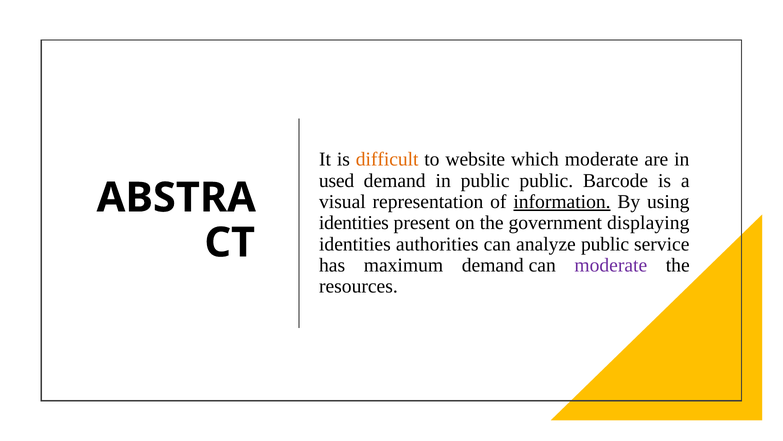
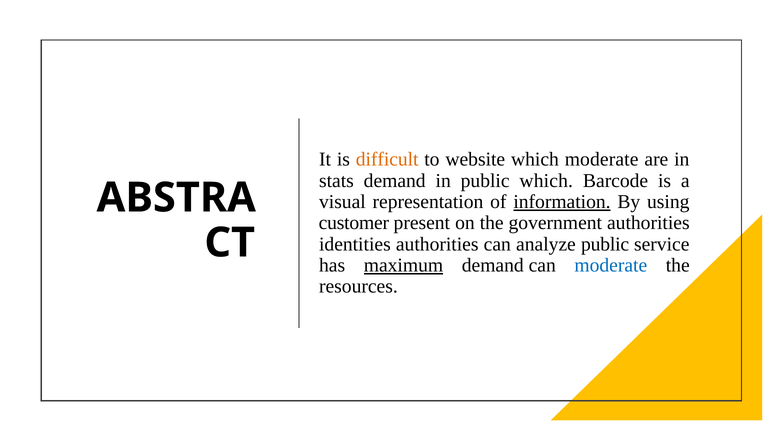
used: used -> stats
public public: public -> which
identities at (354, 223): identities -> customer
government displaying: displaying -> authorities
maximum underline: none -> present
moderate at (611, 265) colour: purple -> blue
